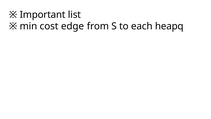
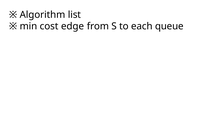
Important: Important -> Algorithm
heapq: heapq -> queue
